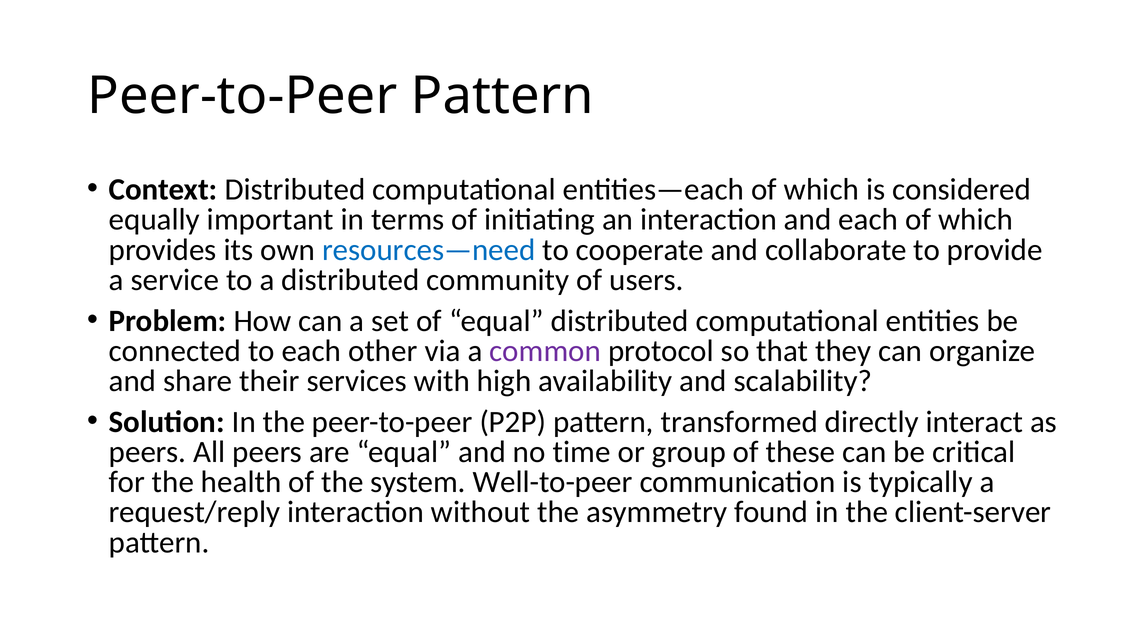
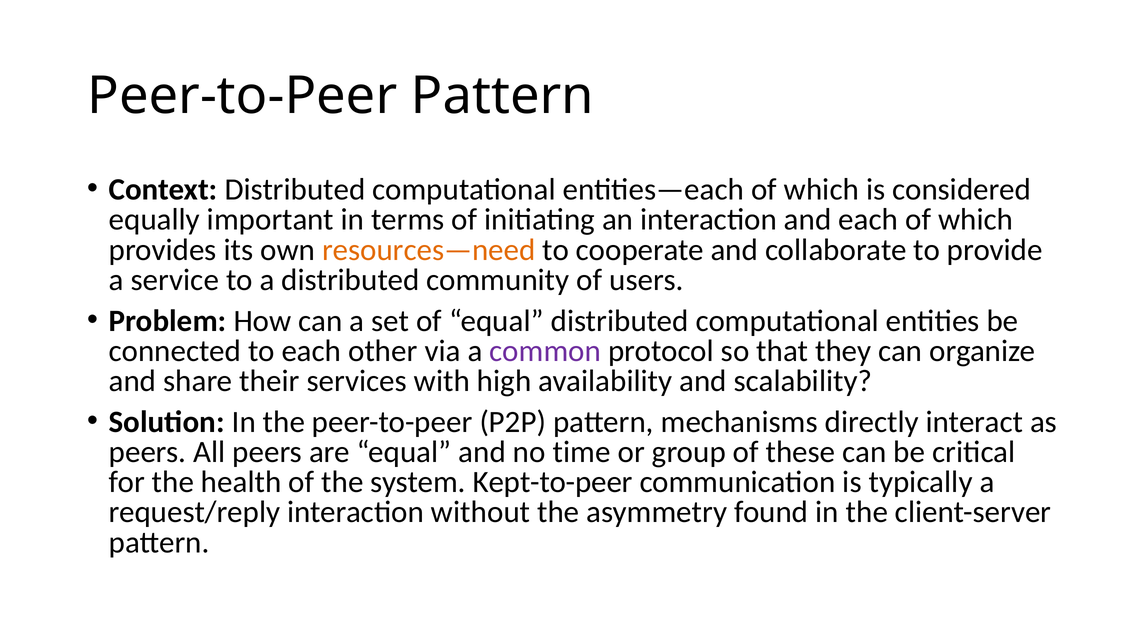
resources—need colour: blue -> orange
transformed: transformed -> mechanisms
Well-to-peer: Well-to-peer -> Kept-to-peer
